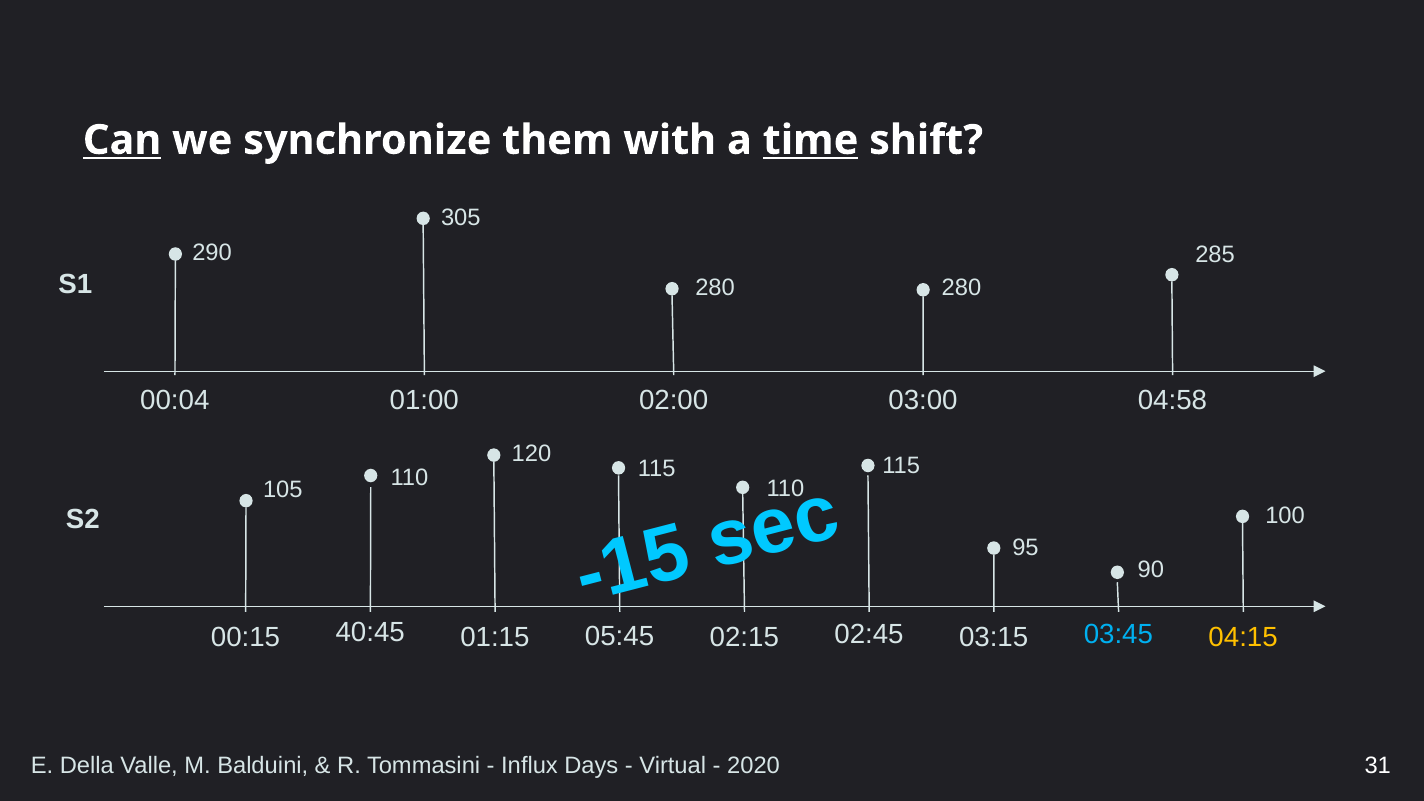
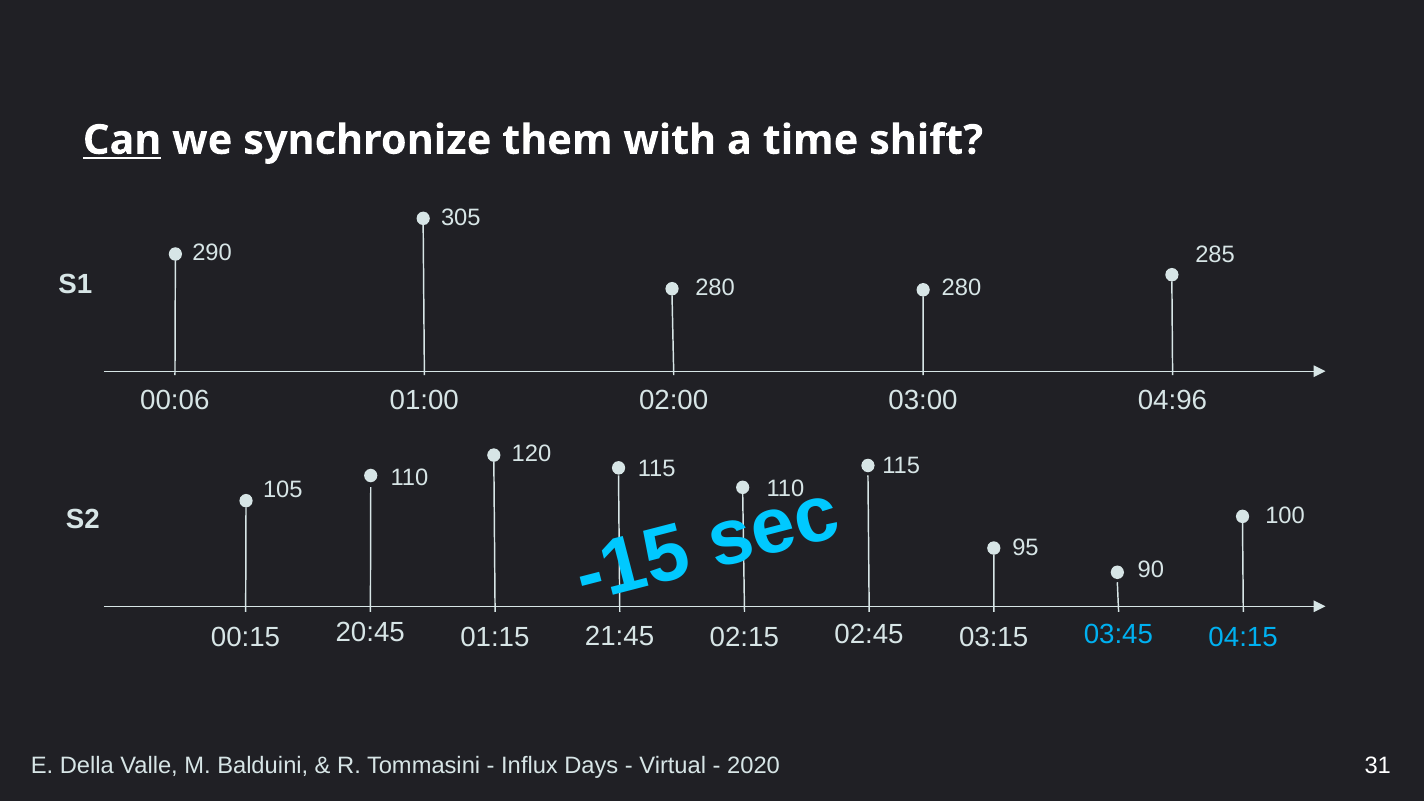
time underline: present -> none
00:04: 00:04 -> 00:06
04:58: 04:58 -> 04:96
40:45: 40:45 -> 20:45
05:45: 05:45 -> 21:45
04:15 colour: yellow -> light blue
